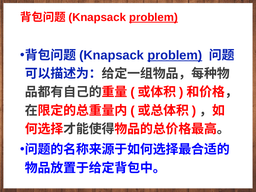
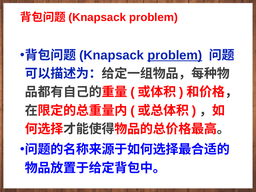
problem at (153, 17) underline: present -> none
